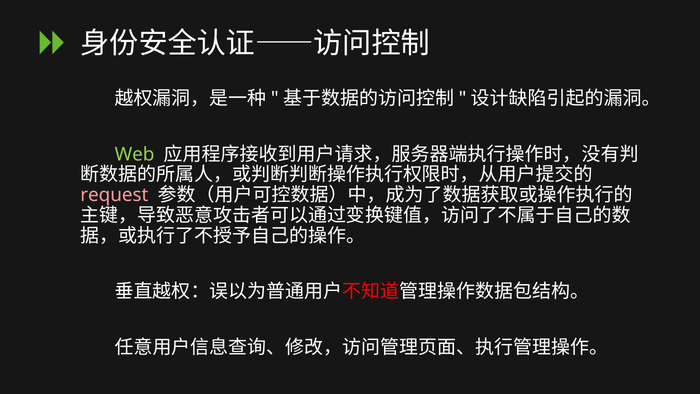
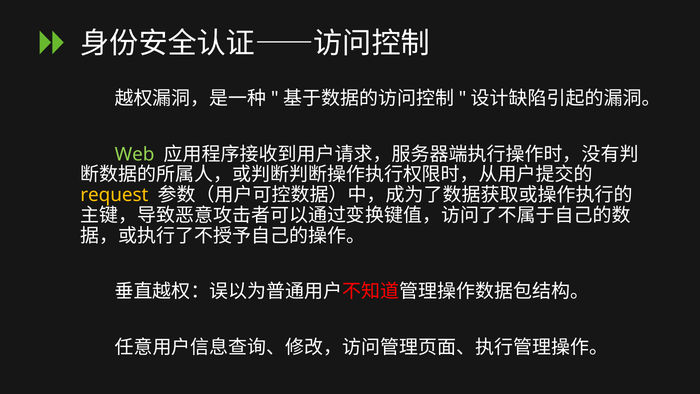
request colour: pink -> yellow
